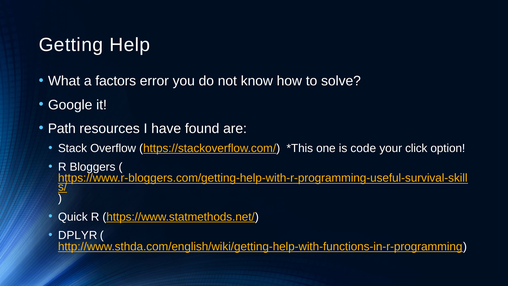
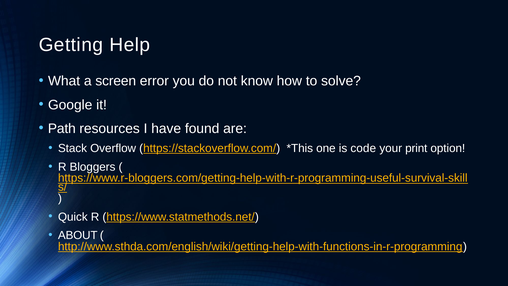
factors: factors -> screen
click: click -> print
DPLYR: DPLYR -> ABOUT
